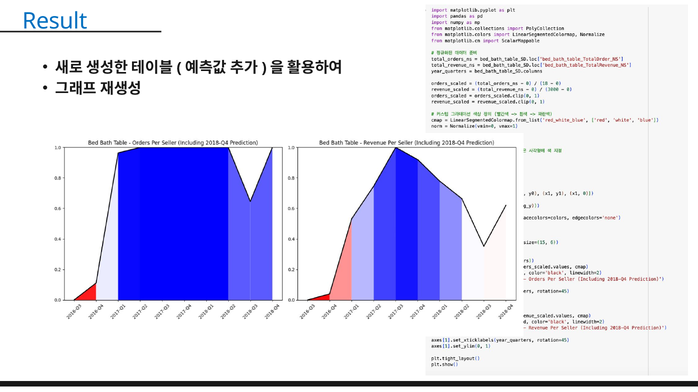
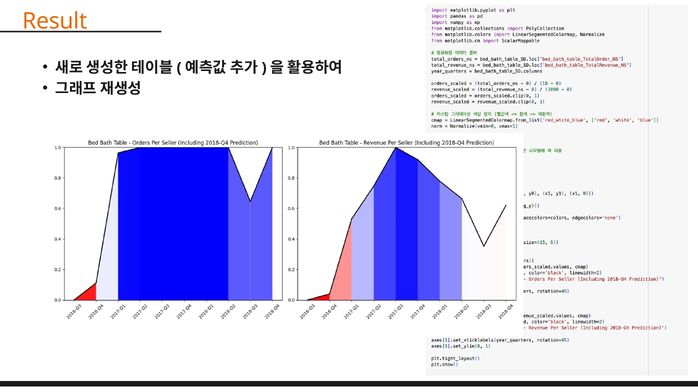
Result colour: blue -> orange
